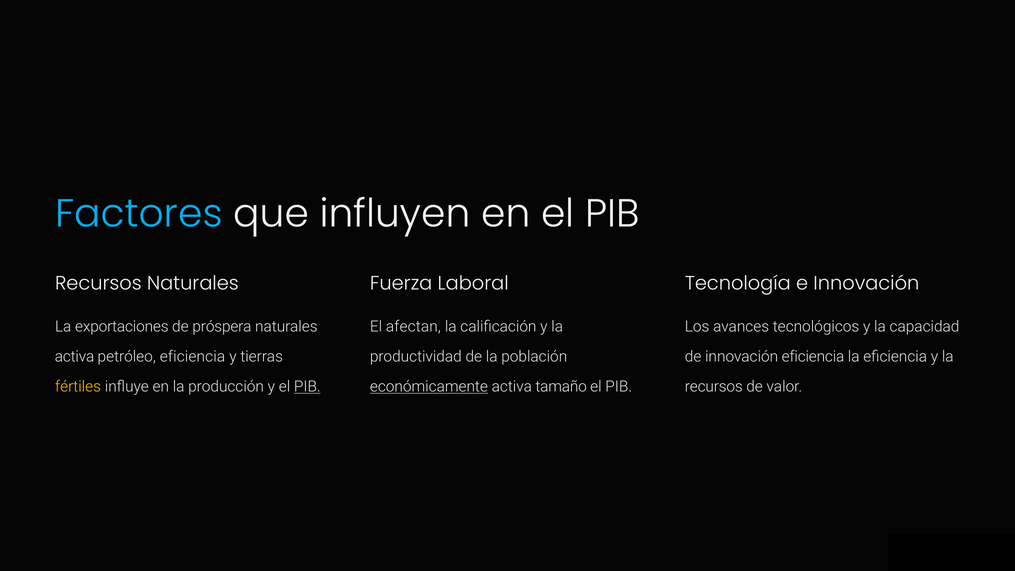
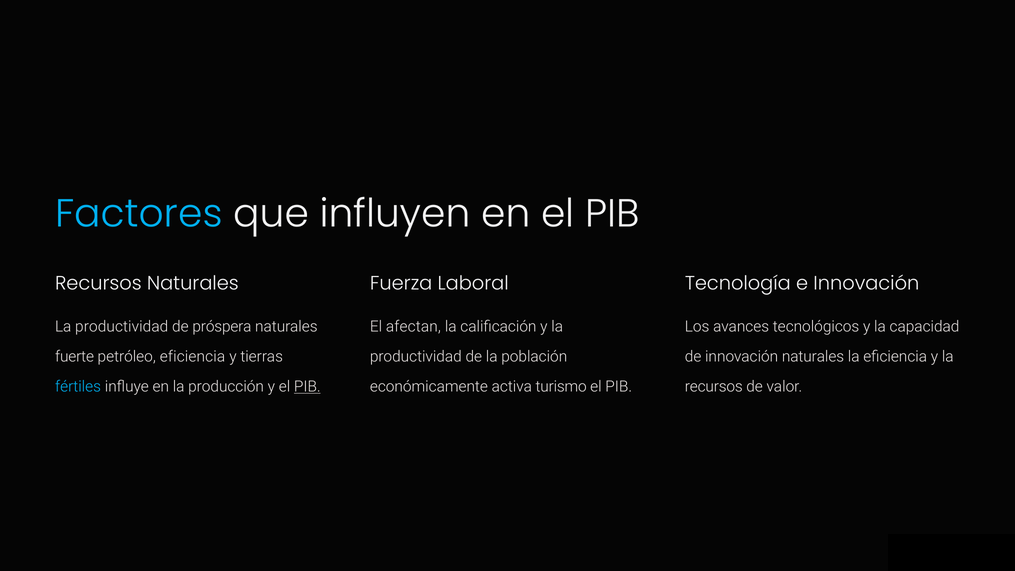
exportaciones at (122, 327): exportaciones -> productividad
activa at (75, 357): activa -> fuerte
innovación eficiencia: eficiencia -> naturales
fértiles colour: yellow -> light blue
económicamente underline: present -> none
tamaño: tamaño -> turismo
